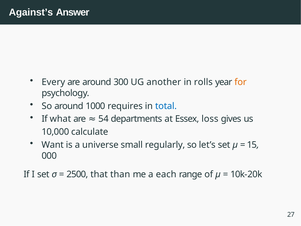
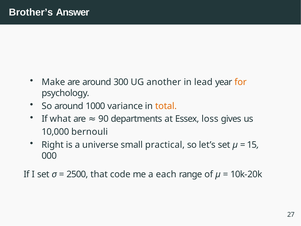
Against’s: Against’s -> Brother’s
Every: Every -> Make
rolls: rolls -> lead
requires: requires -> variance
total colour: blue -> orange
54: 54 -> 90
calculate: calculate -> bernouli
Want: Want -> Right
regularly: regularly -> practical
than: than -> code
